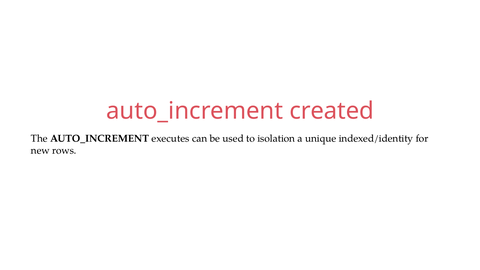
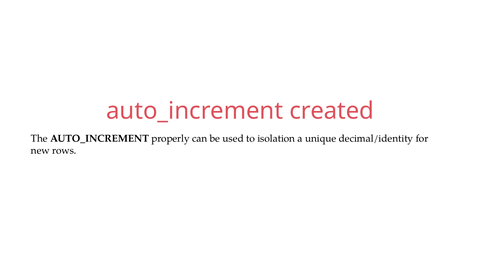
executes: executes -> properly
indexed/identity: indexed/identity -> decimal/identity
